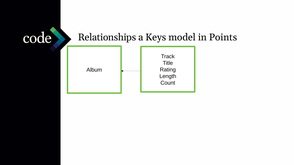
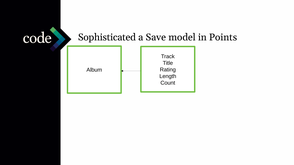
Relationships: Relationships -> Sophisticated
Keys: Keys -> Save
